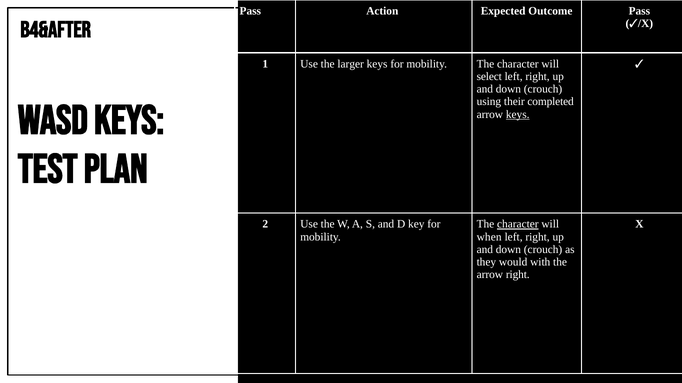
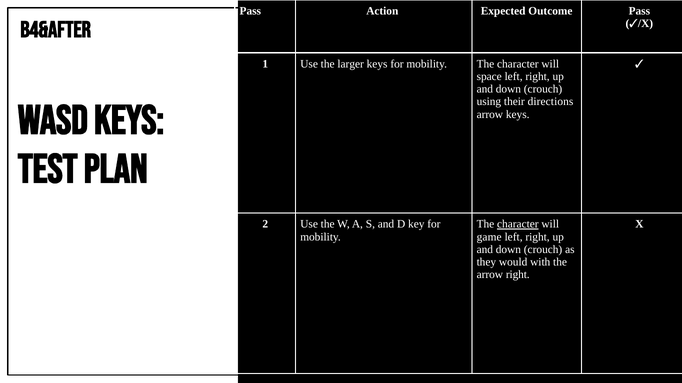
select: select -> space
completed: completed -> directions
keys at (518, 115) underline: present -> none
when: when -> game
